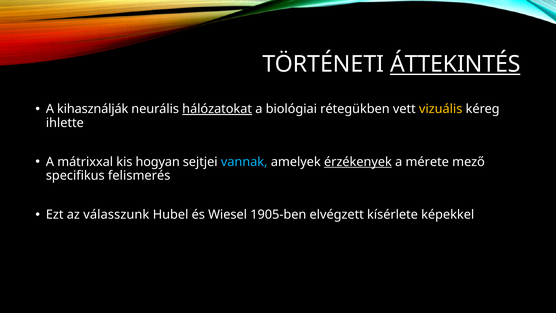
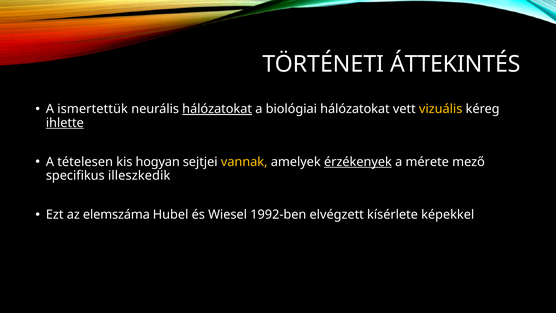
ÁTTEKINTÉS underline: present -> none
kihasználják: kihasználják -> ismertettük
biológiai rétegükben: rétegükben -> hálózatokat
ihlette underline: none -> present
mátrixxal: mátrixxal -> tételesen
vannak colour: light blue -> yellow
felismerés: felismerés -> illeszkedik
válasszunk: válasszunk -> elemszáma
1905-ben: 1905-ben -> 1992-ben
